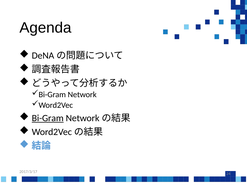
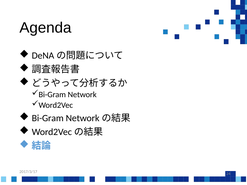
Bi-Gram at (48, 118) underline: present -> none
